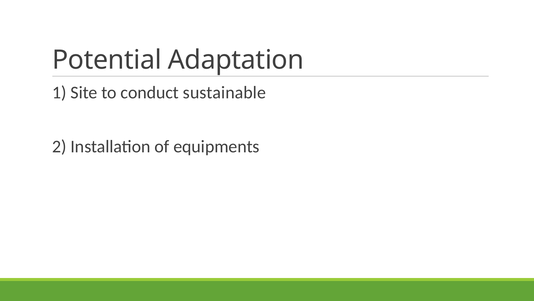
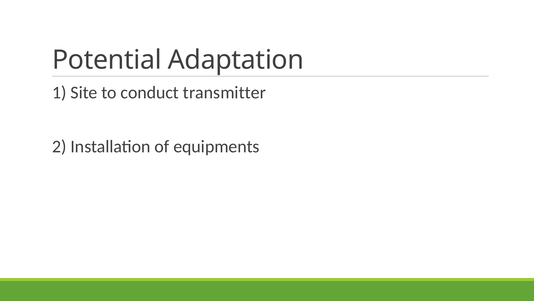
sustainable: sustainable -> transmitter
